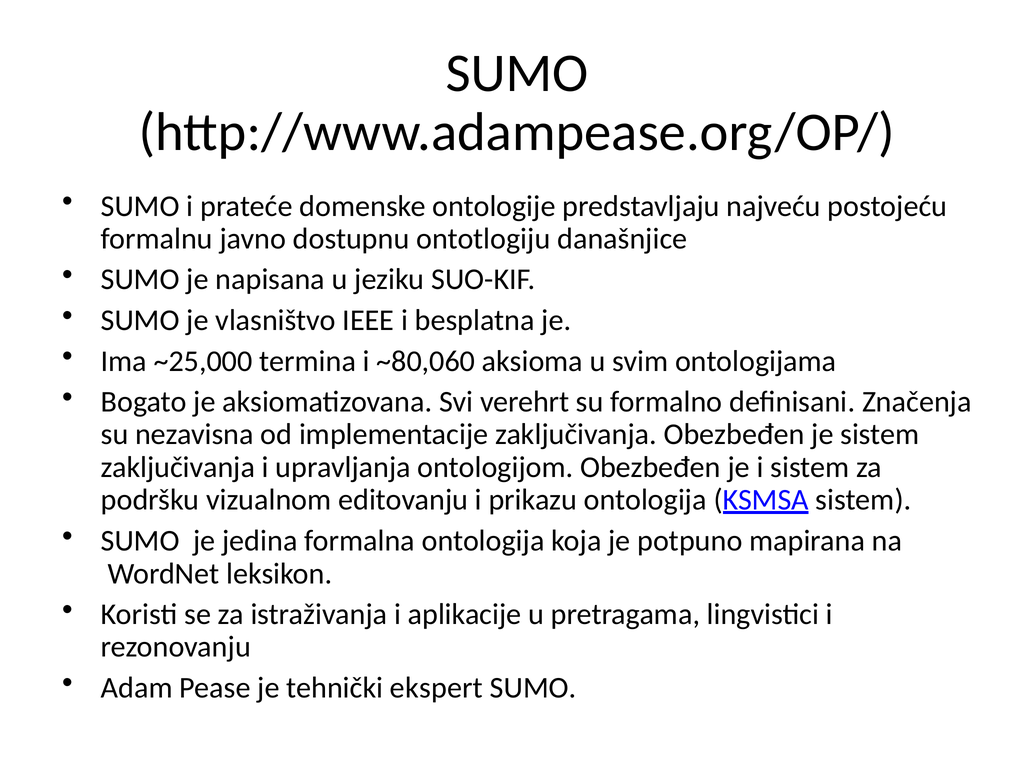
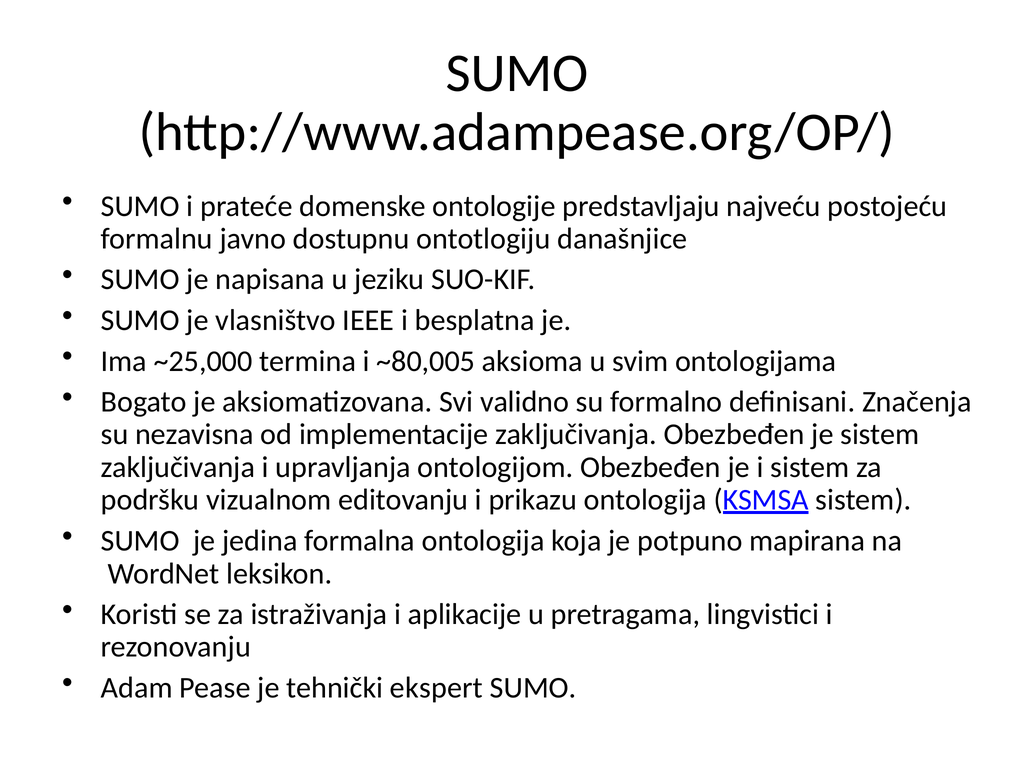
~80,060: ~80,060 -> ~80,005
verehrt: verehrt -> validno
